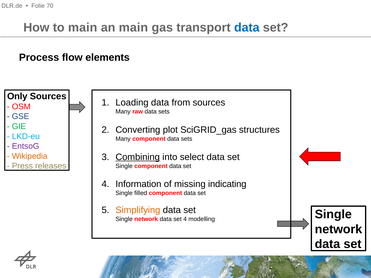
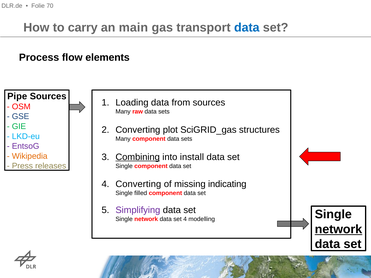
to main: main -> carry
Only: Only -> Pipe
select: select -> install
4 Information: Information -> Converting
Simplifying colour: orange -> purple
network at (338, 229) underline: none -> present
